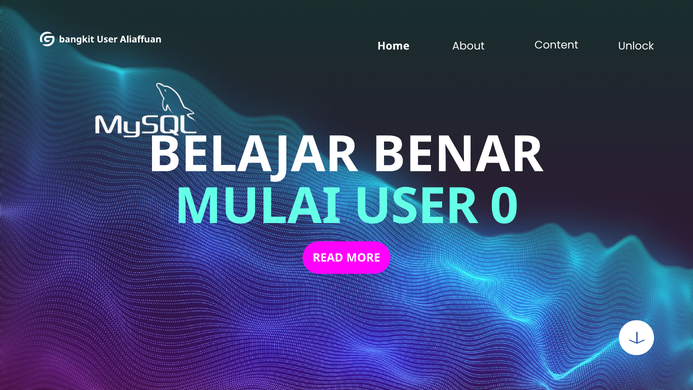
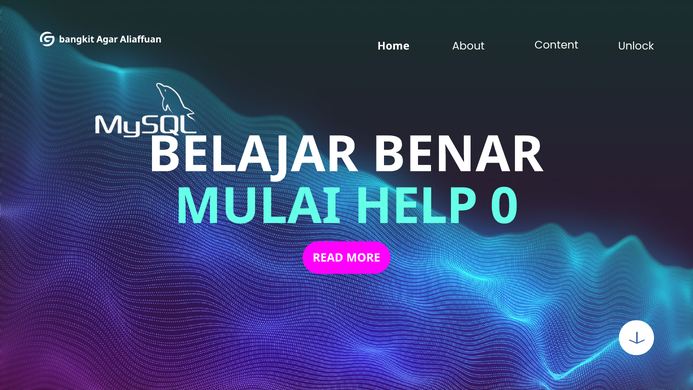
bangkit User: User -> Agar
MULAI USER: USER -> HELP
